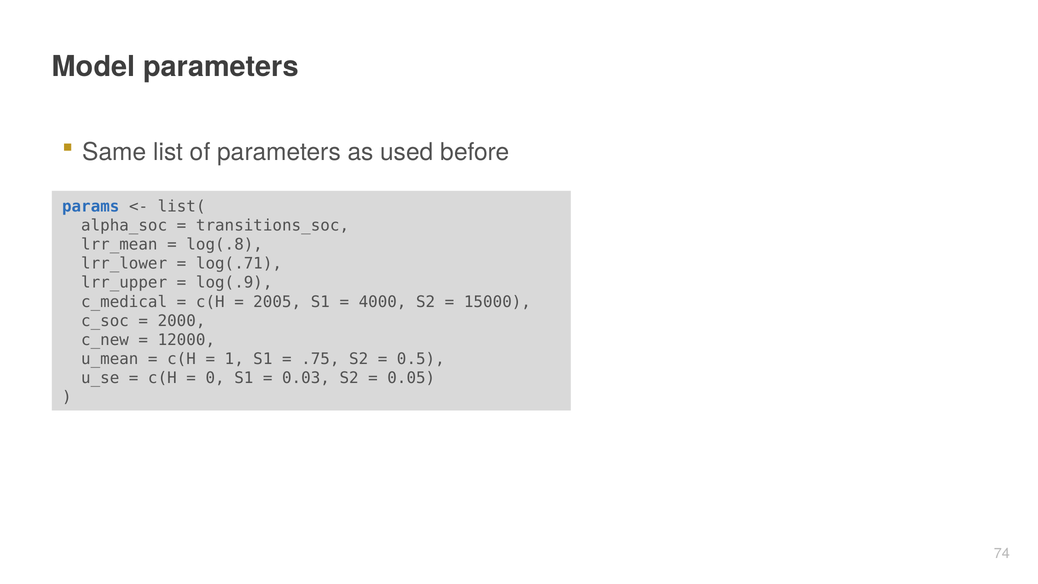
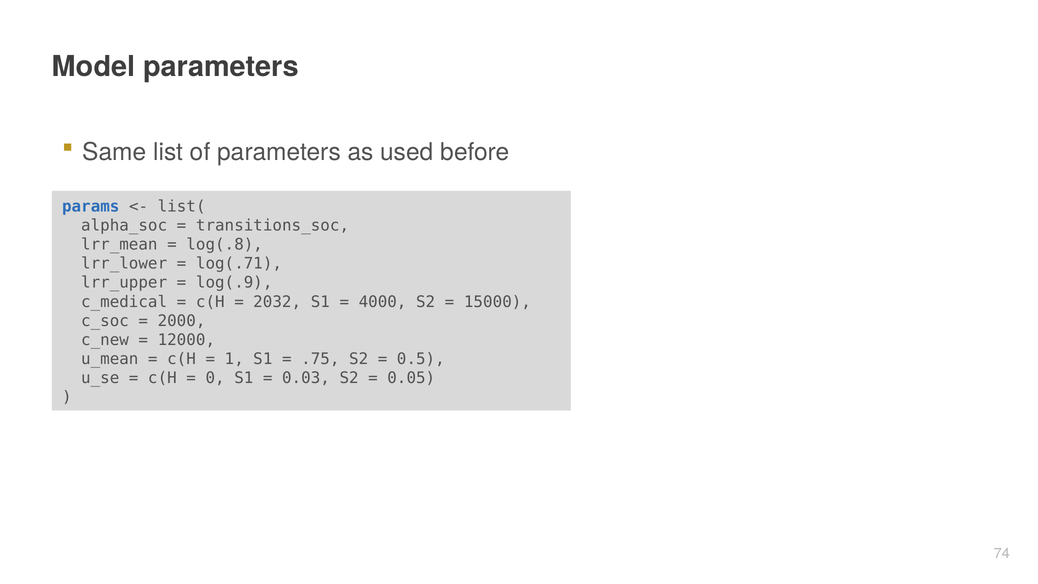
2005: 2005 -> 2032
